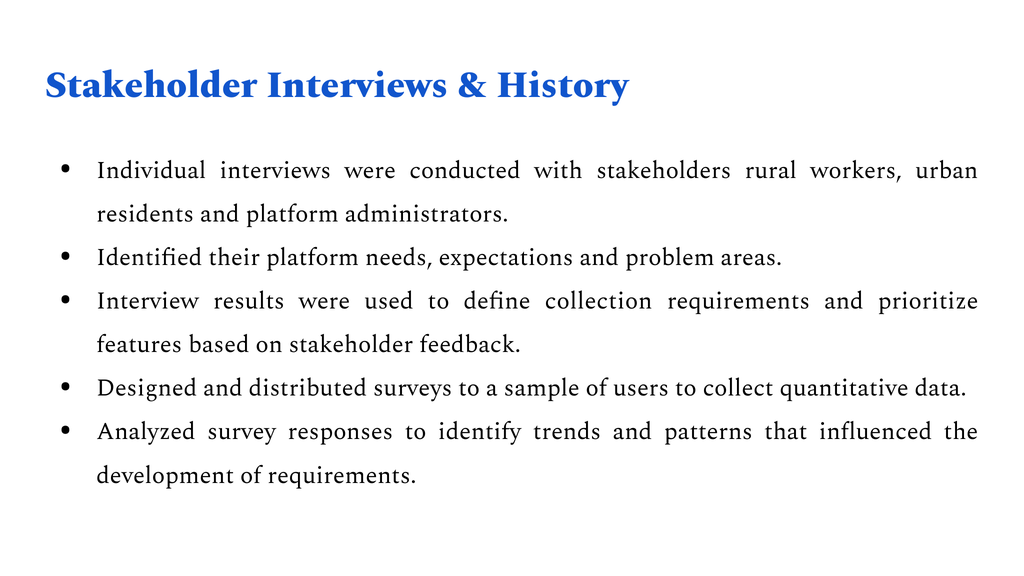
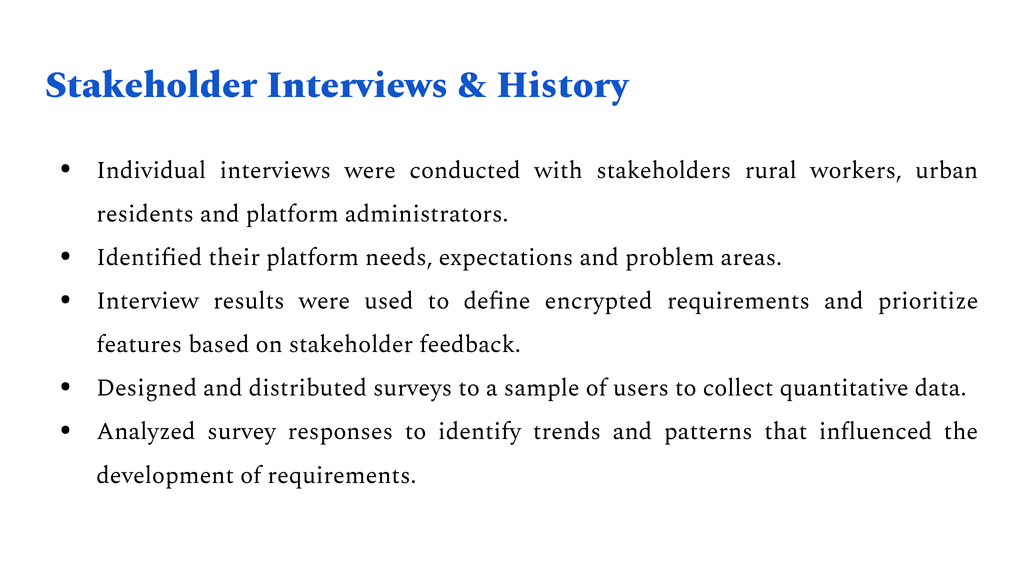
collection: collection -> encrypted
